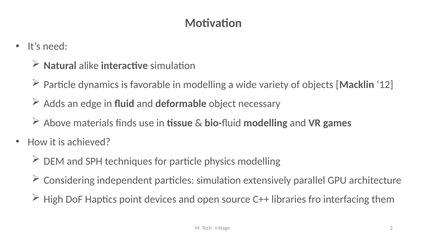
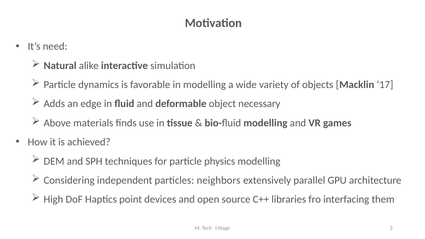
12: 12 -> 17
particles simulation: simulation -> neighbors
